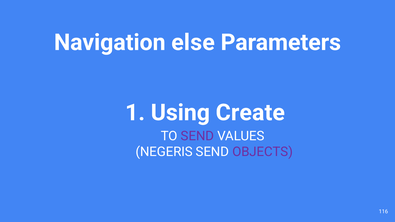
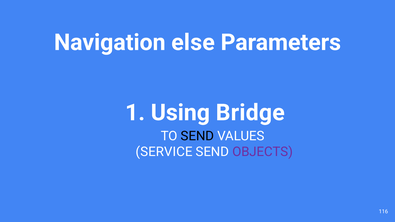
Create: Create -> Bridge
SEND at (197, 136) colour: purple -> black
NEGERIS: NEGERIS -> SERVICE
